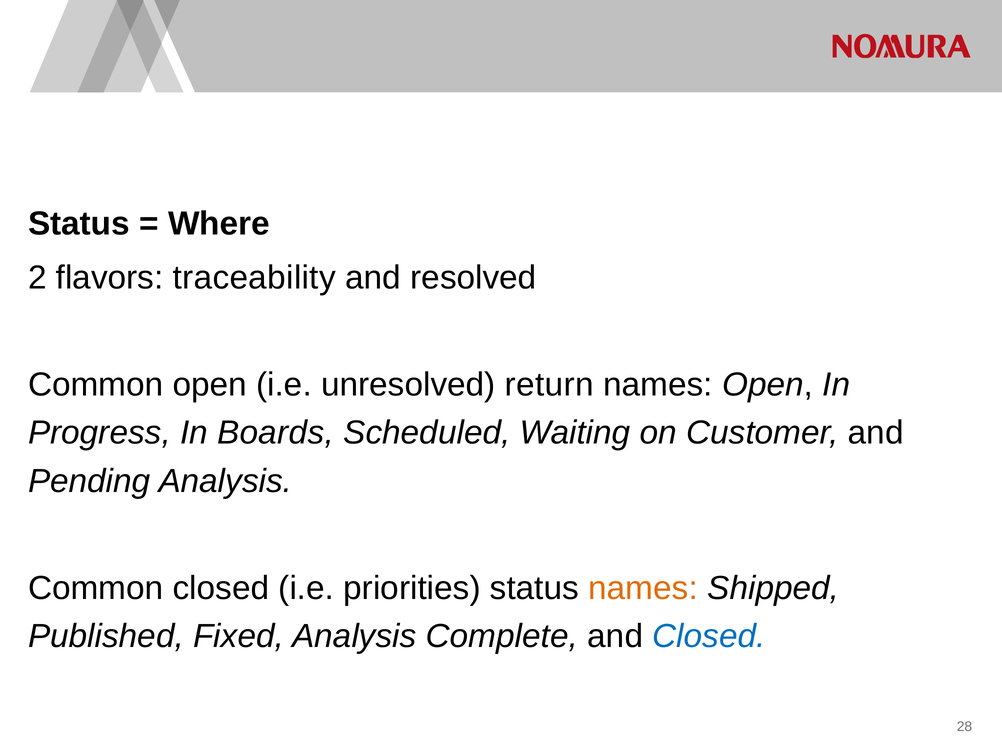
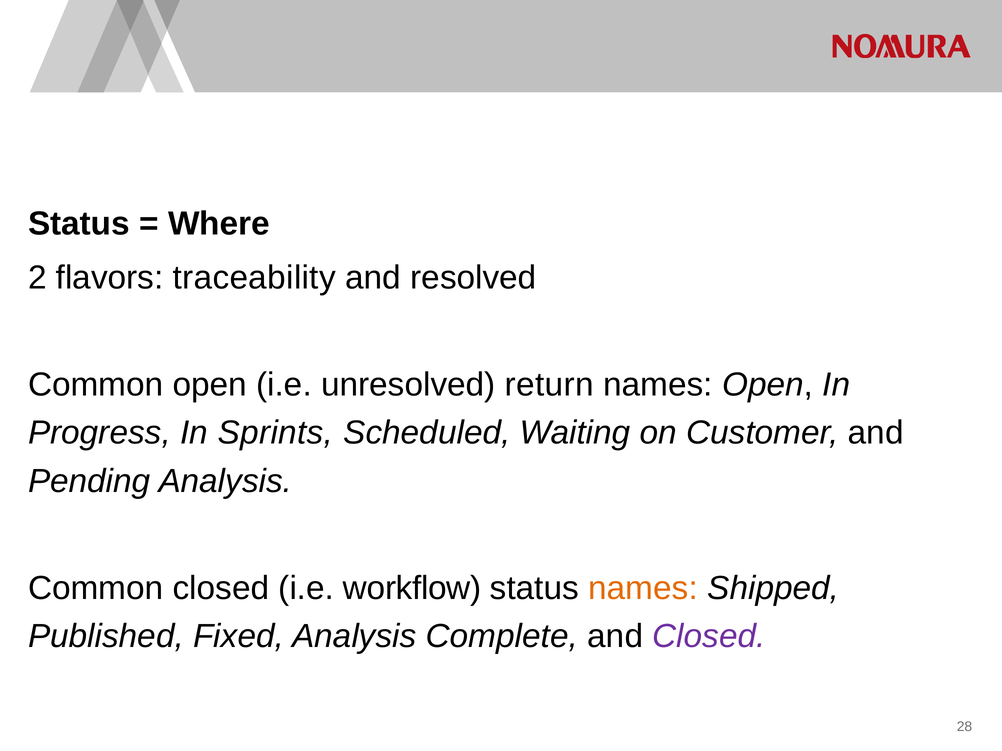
Boards: Boards -> Sprints
priorities: priorities -> workflow
Closed at (709, 637) colour: blue -> purple
